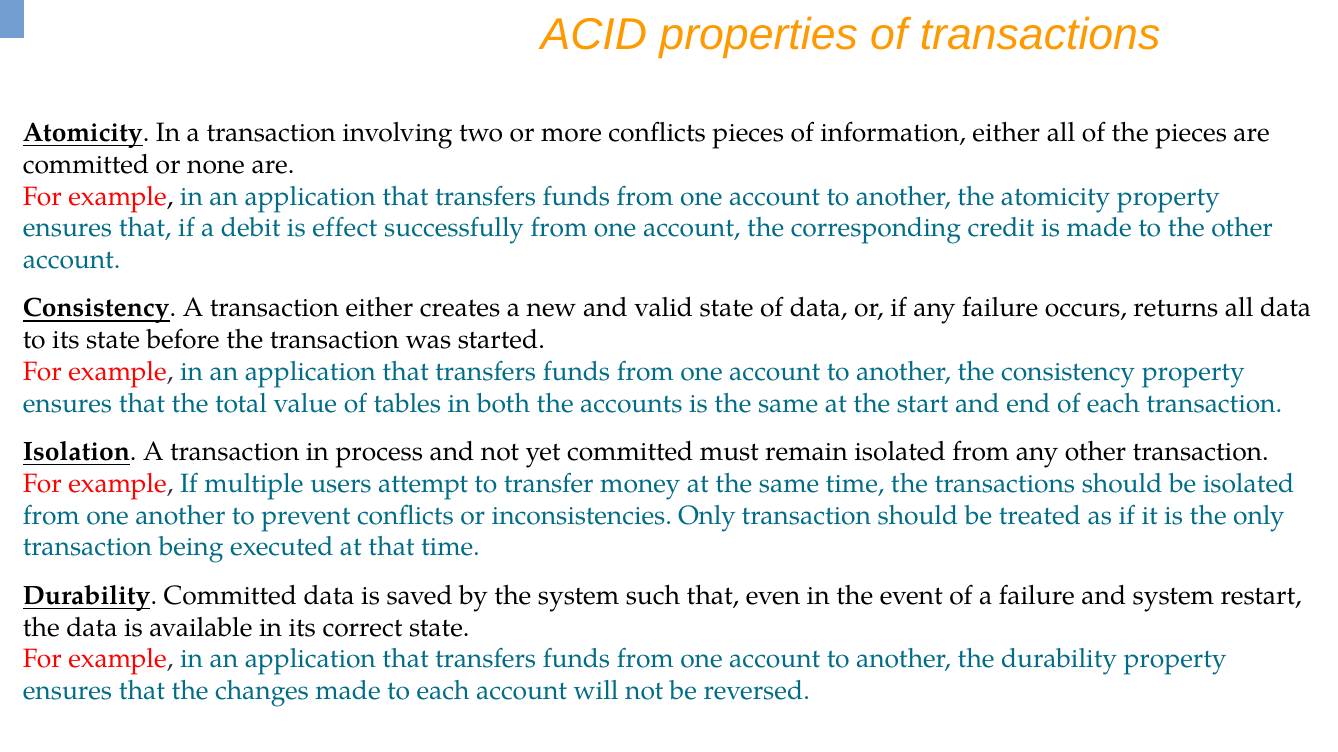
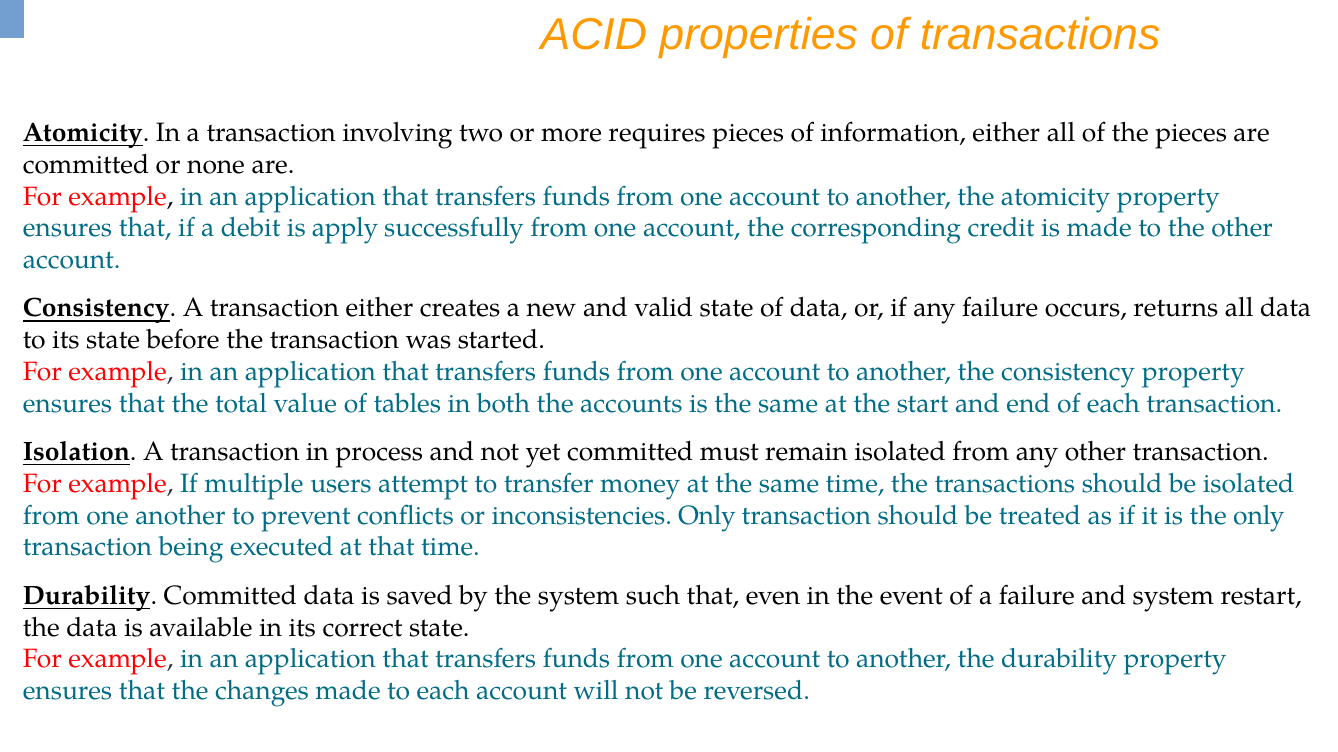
more conflicts: conflicts -> requires
effect: effect -> apply
